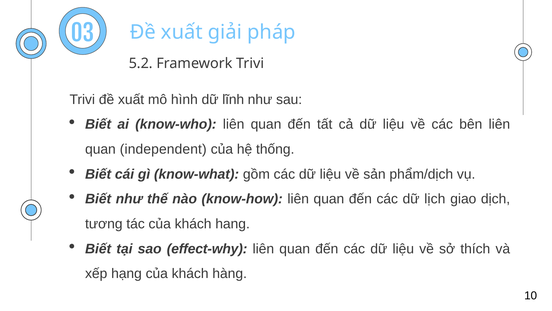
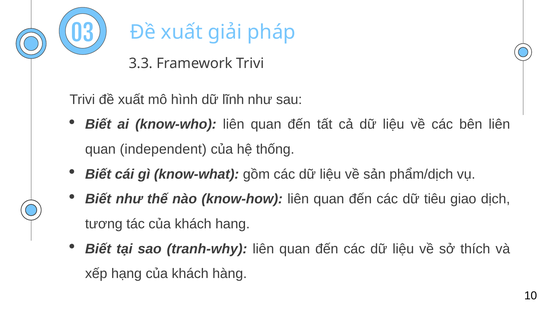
5.2: 5.2 -> 3.3
lịch: lịch -> tiêu
effect-why: effect-why -> tranh-why
